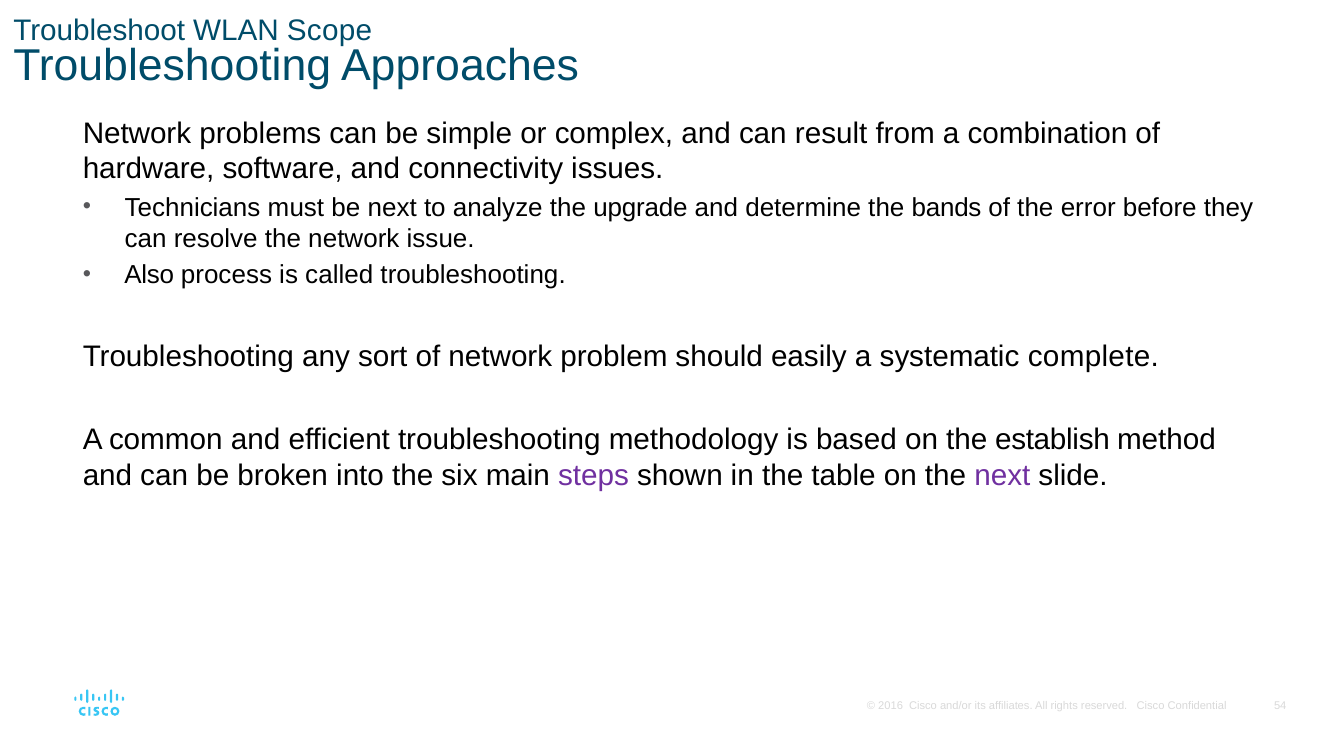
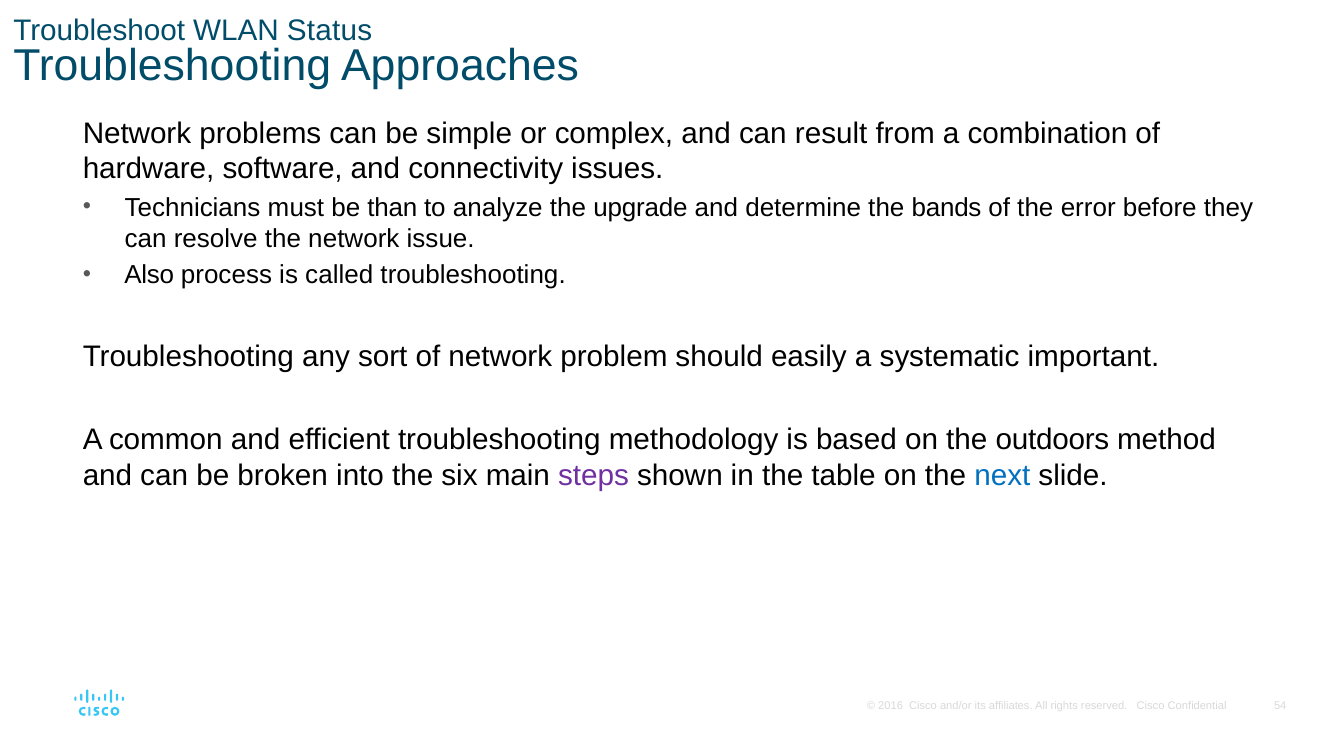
Scope: Scope -> Status
be next: next -> than
complete: complete -> important
establish: establish -> outdoors
next at (1002, 475) colour: purple -> blue
